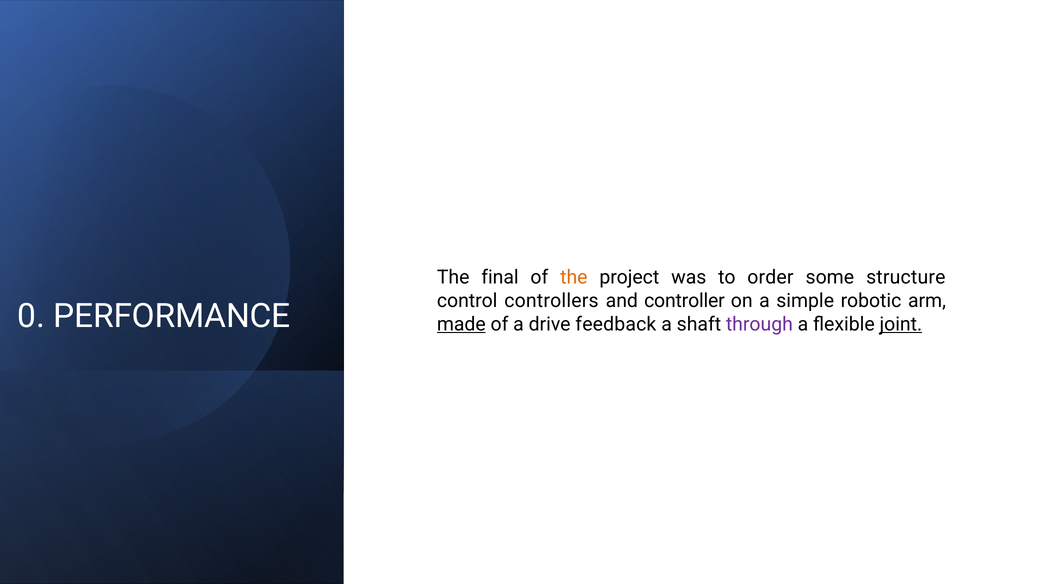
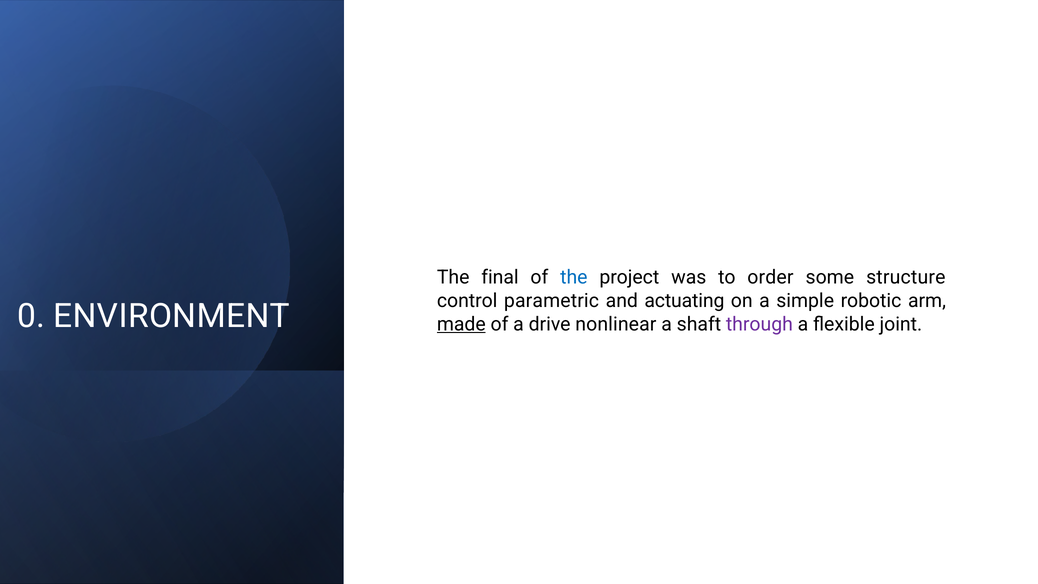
the at (574, 277) colour: orange -> blue
controllers: controllers -> parametric
controller: controller -> actuating
PERFORMANCE: PERFORMANCE -> ENVIRONMENT
feedback: feedback -> nonlinear
joint underline: present -> none
